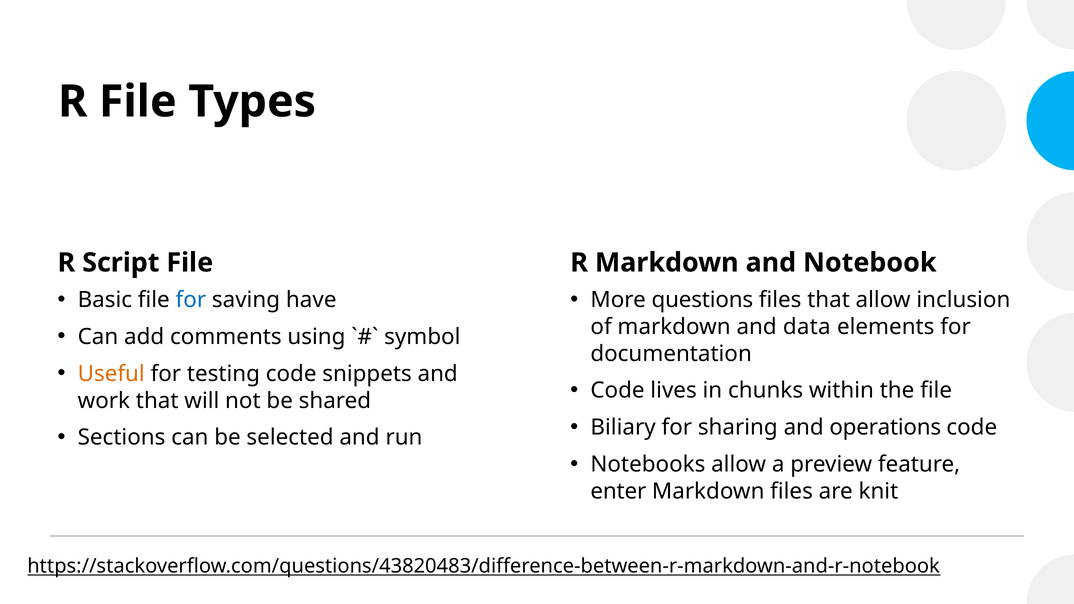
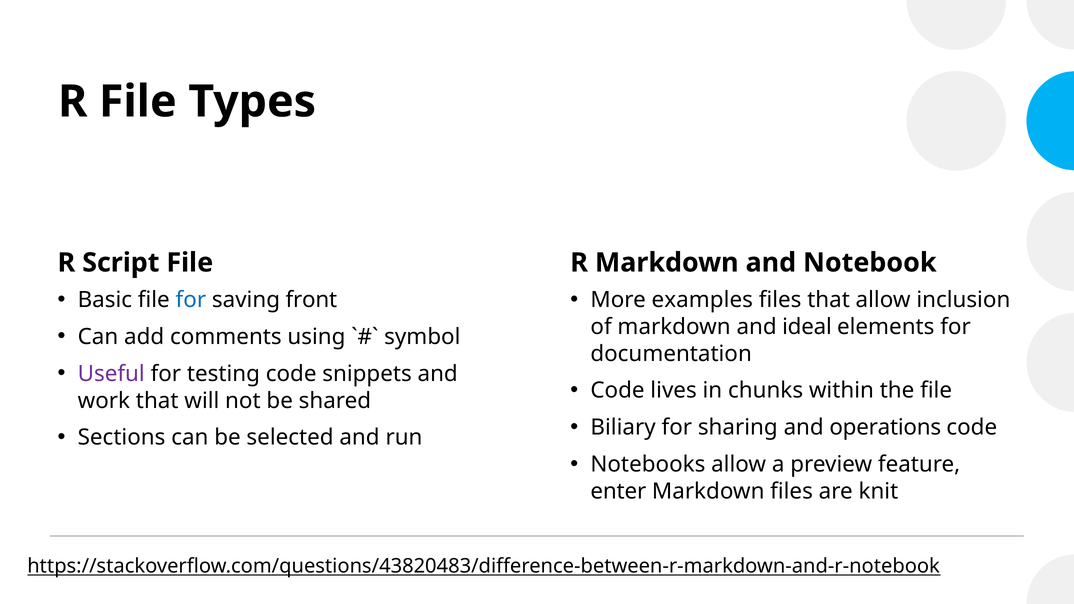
have: have -> front
questions: questions -> examples
data: data -> ideal
Useful colour: orange -> purple
